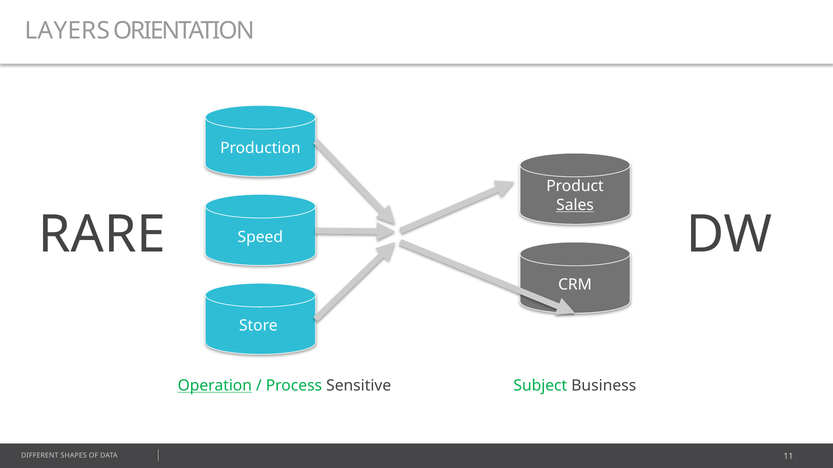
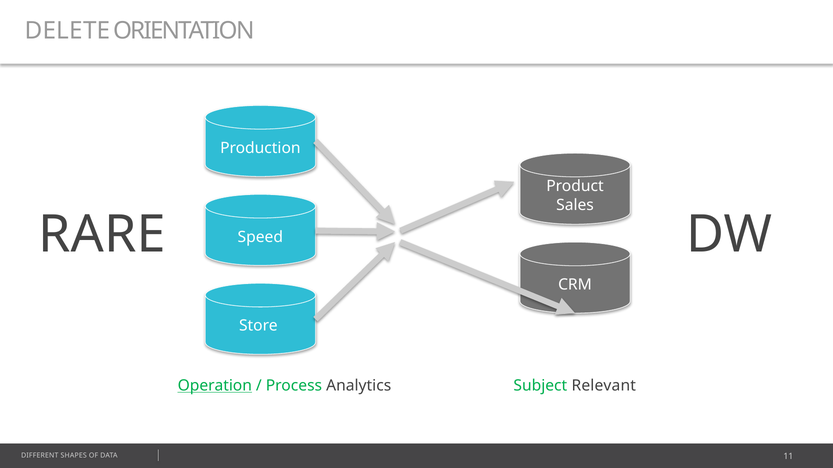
LAYERS: LAYERS -> DELETE
Sales underline: present -> none
Sensitive: Sensitive -> Analytics
Business: Business -> Relevant
